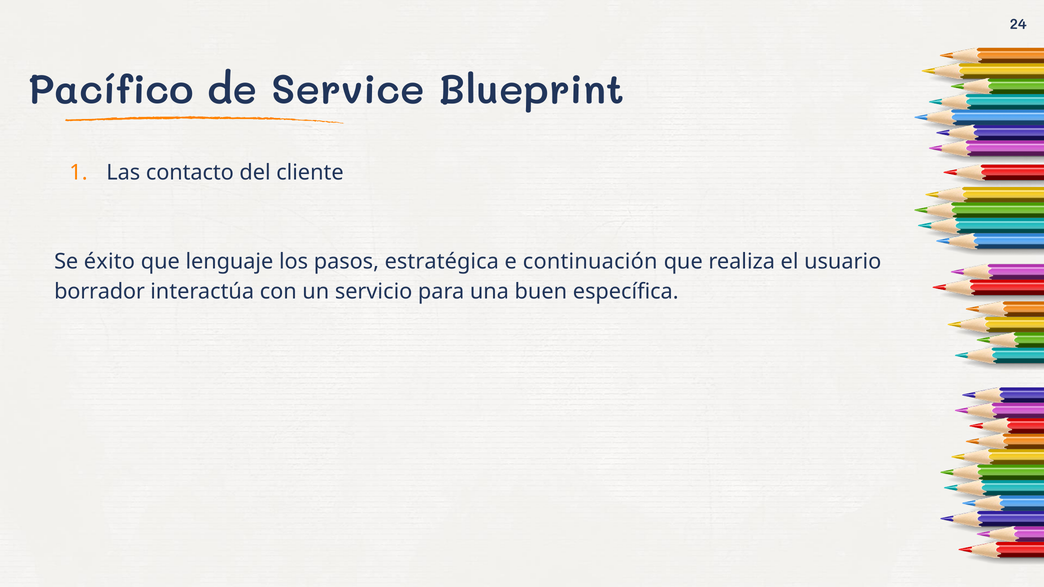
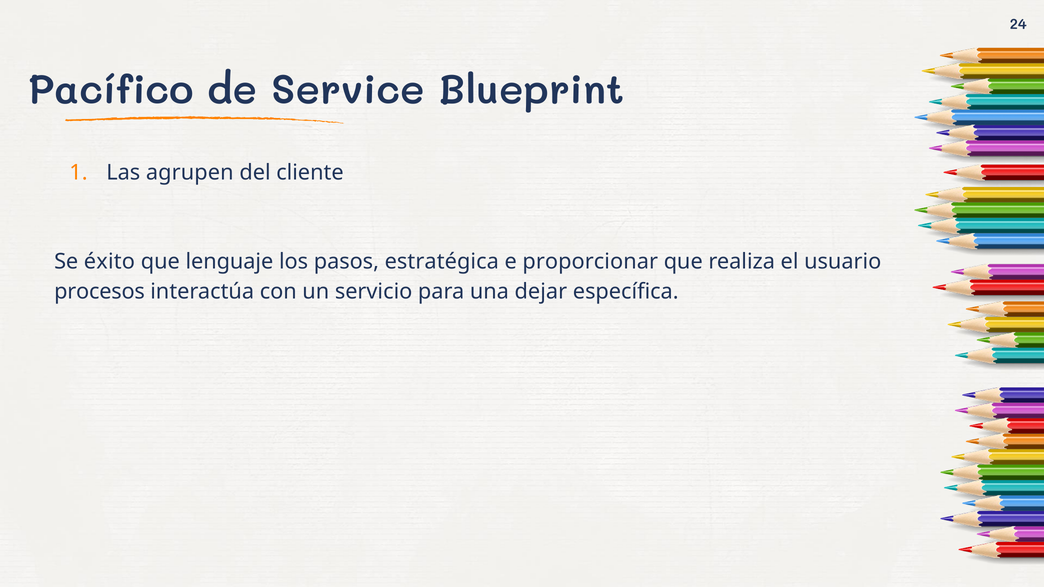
contacto: contacto -> agrupen
continuación: continuación -> proporcionar
borrador: borrador -> procesos
buen: buen -> dejar
